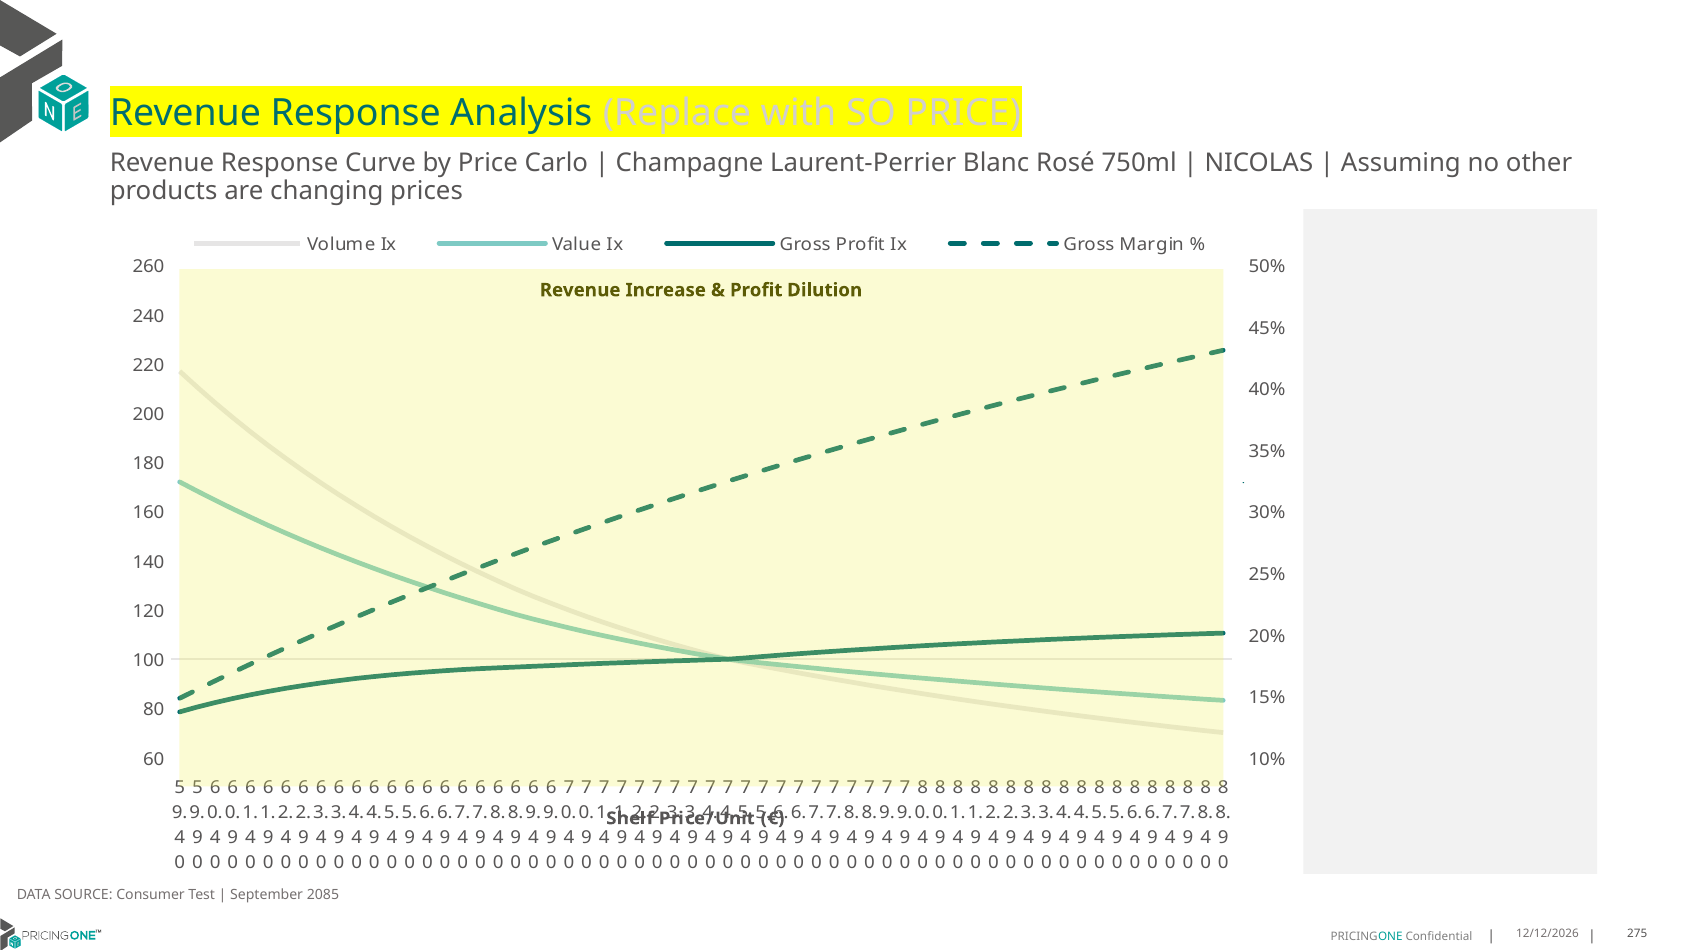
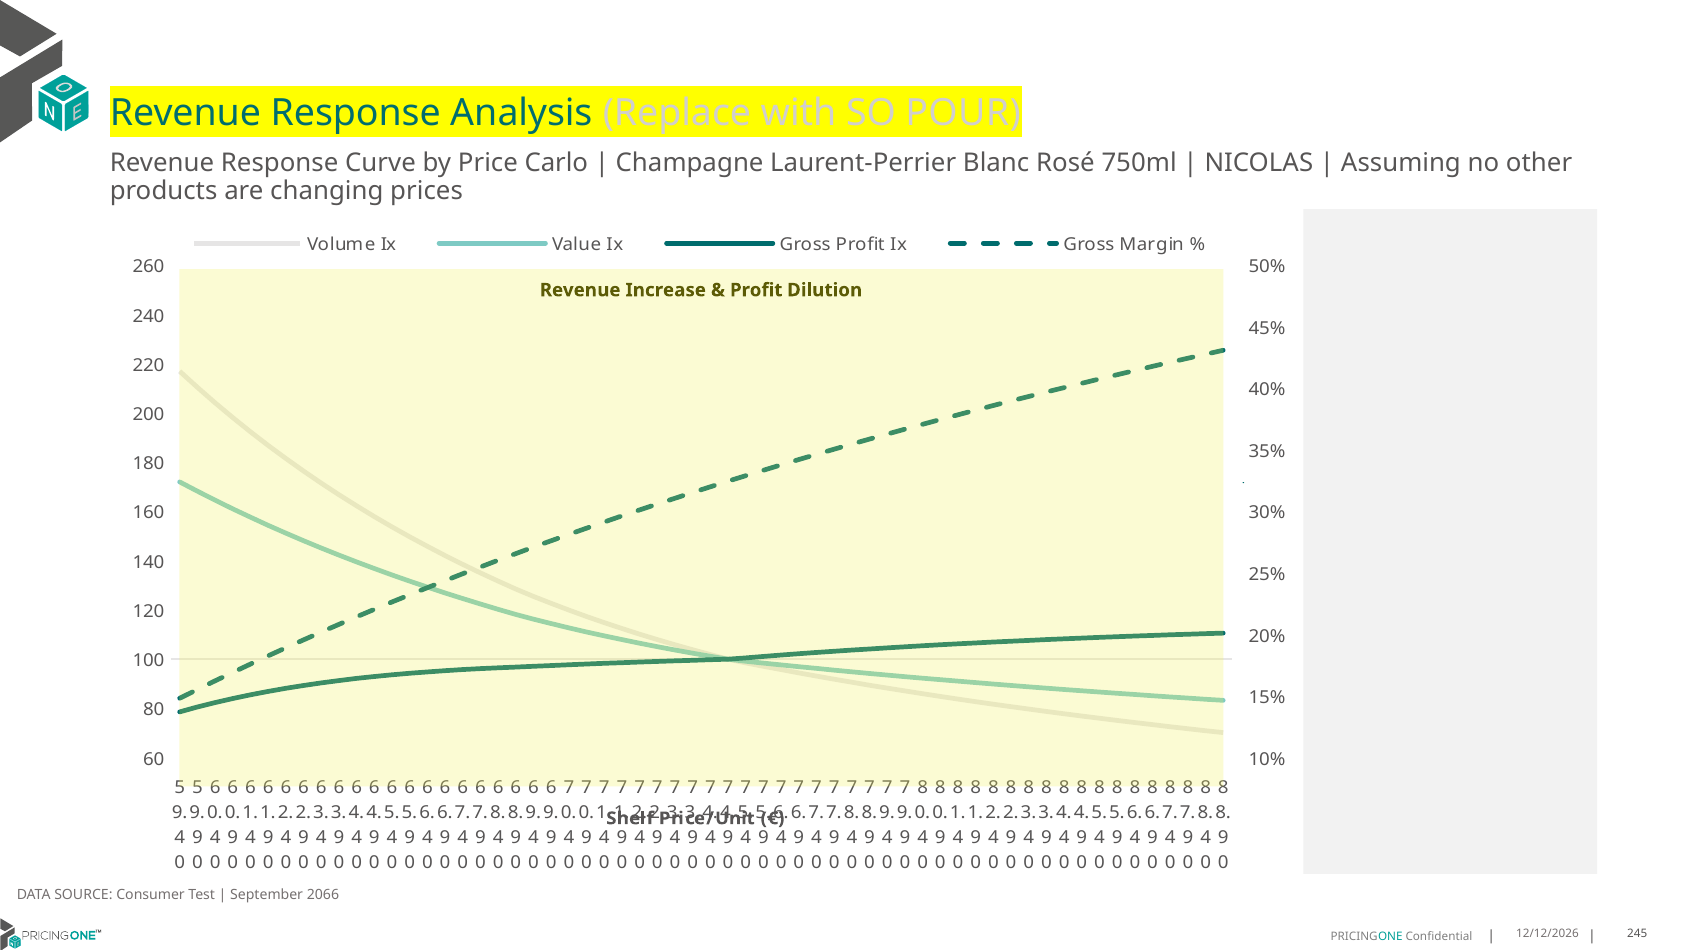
SO PRICE: PRICE -> POUR
2085: 2085 -> 2066
275: 275 -> 245
